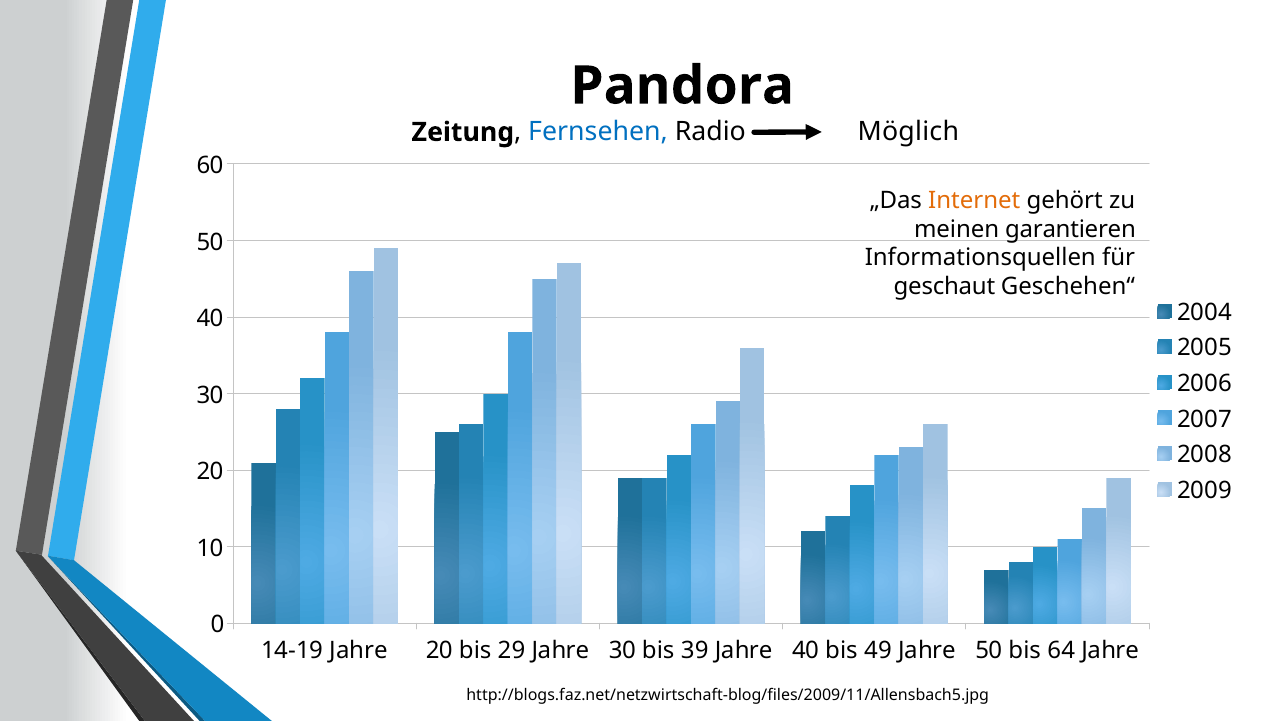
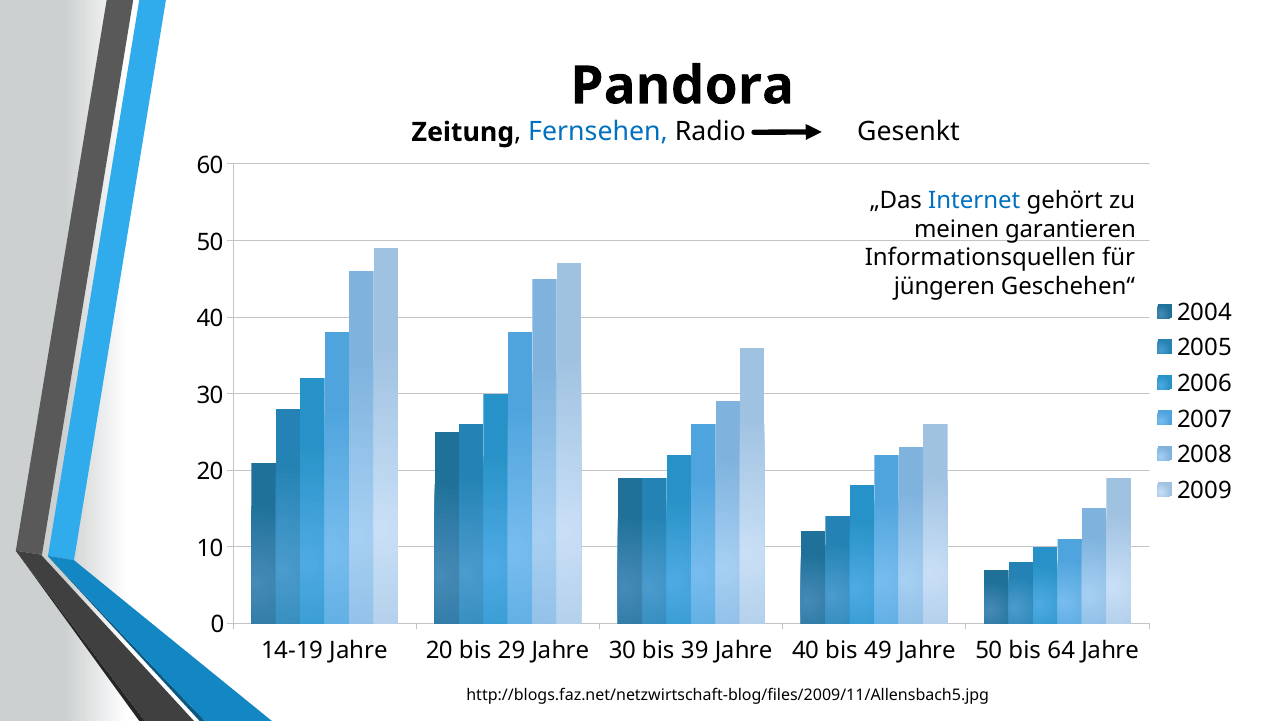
Möglich: Möglich -> Gesenkt
Internet colour: orange -> blue
geschaut: geschaut -> jüngeren
